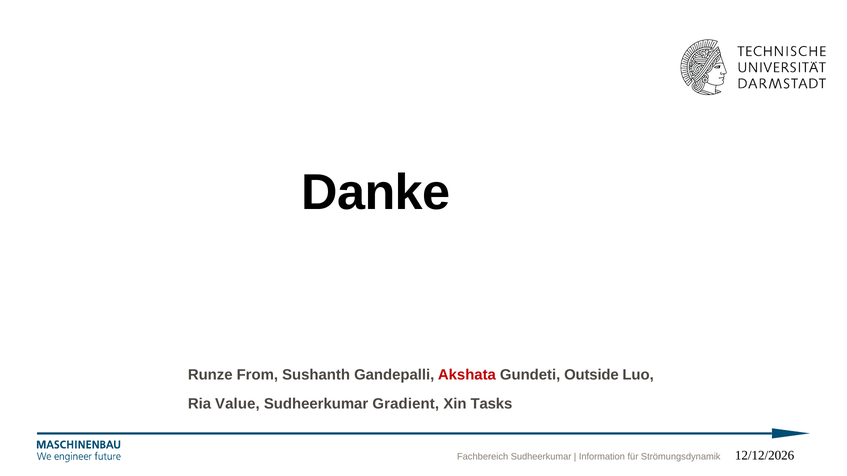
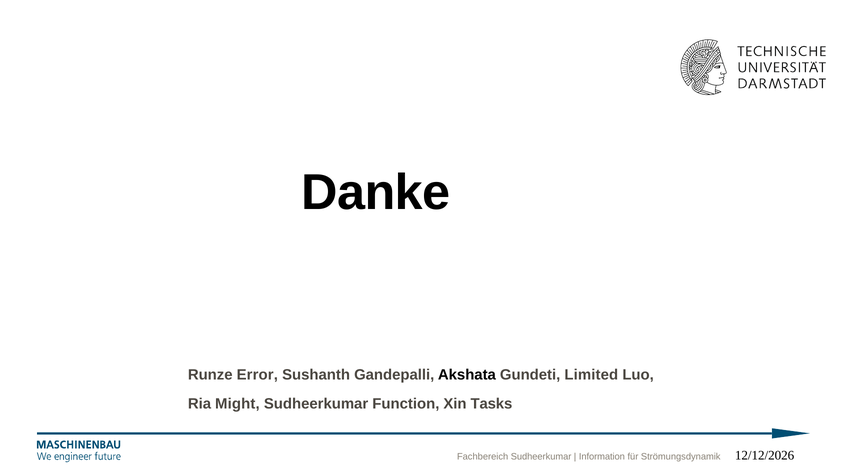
From: From -> Error
Akshata colour: red -> black
Outside: Outside -> Limited
Value: Value -> Might
Gradient: Gradient -> Function
